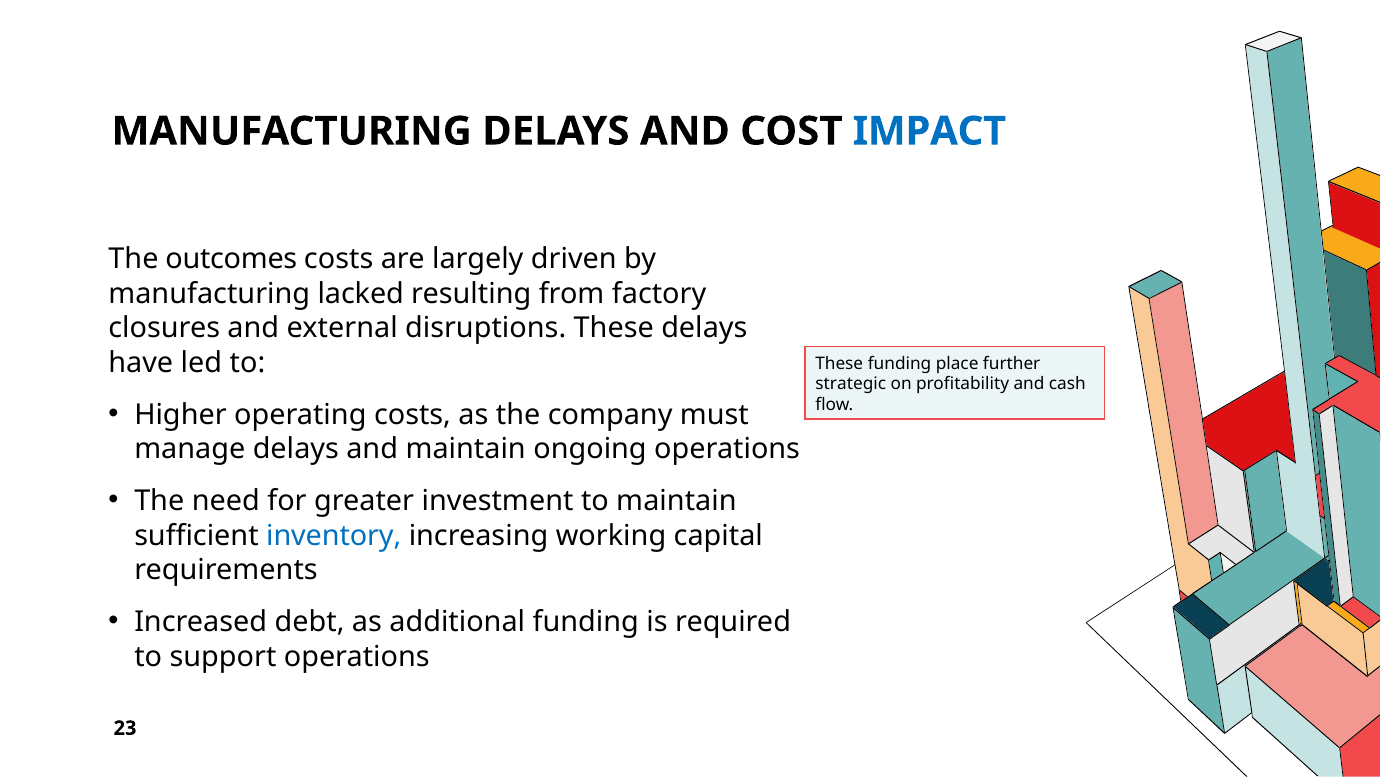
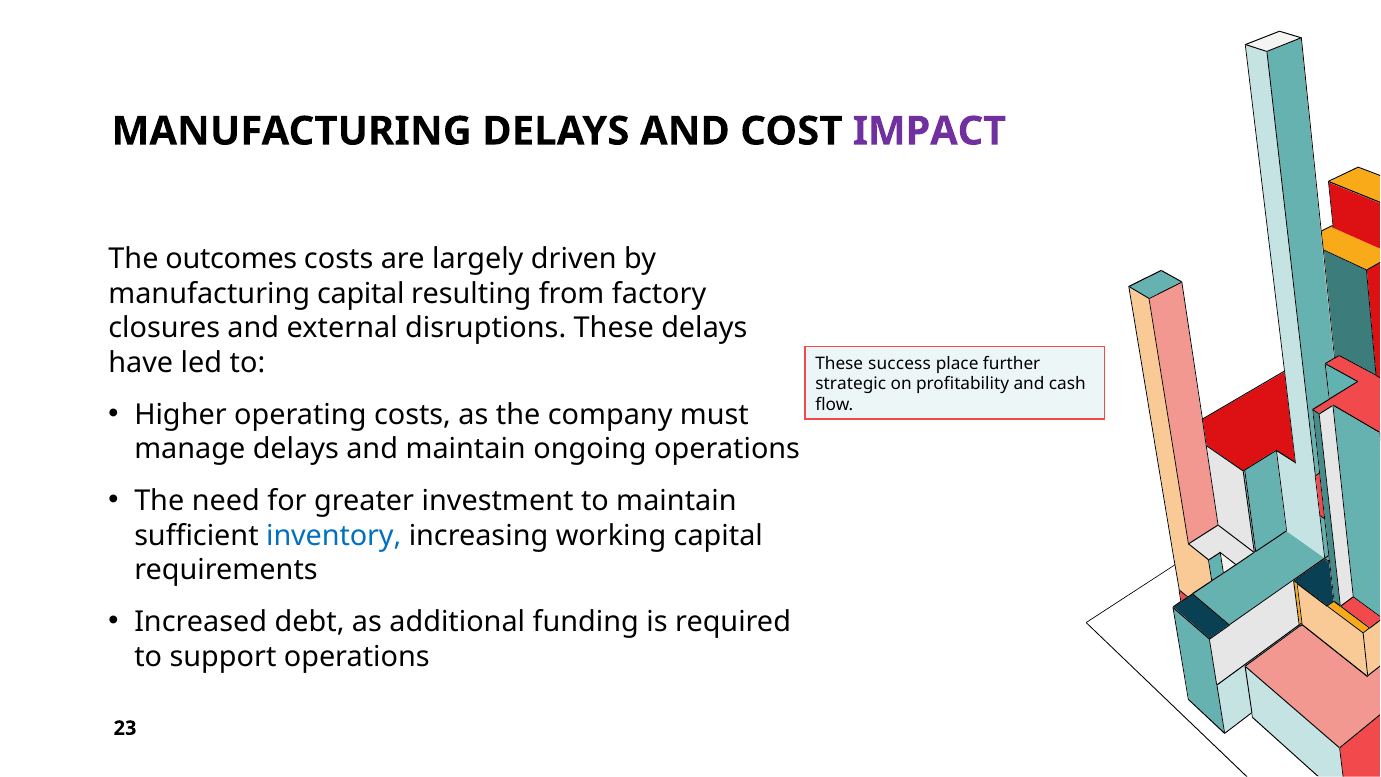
IMPACT colour: blue -> purple
manufacturing lacked: lacked -> capital
These funding: funding -> success
